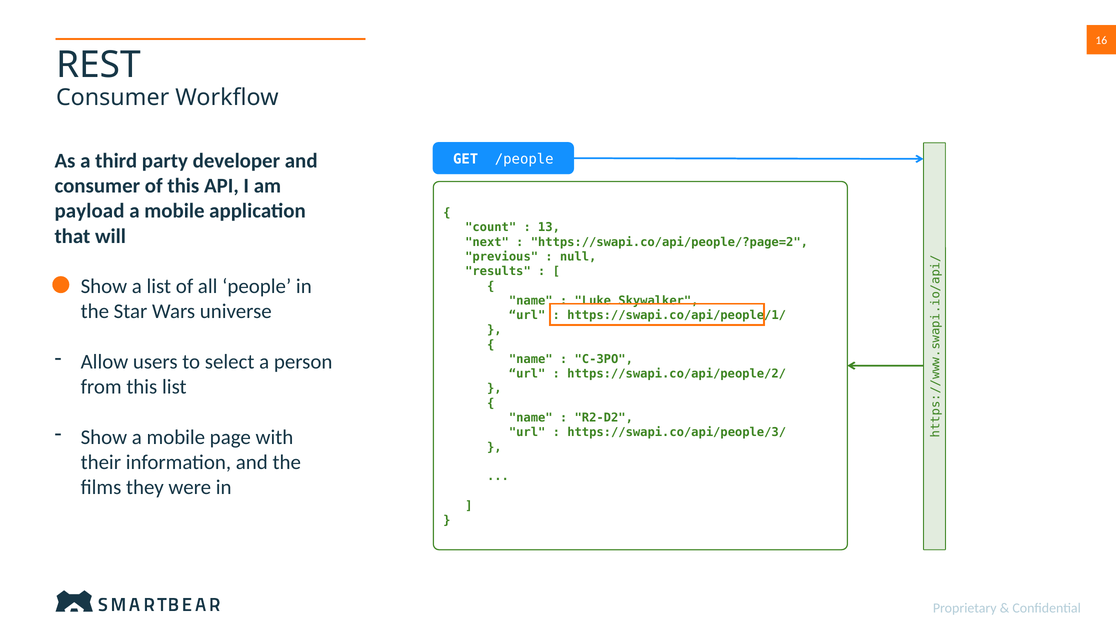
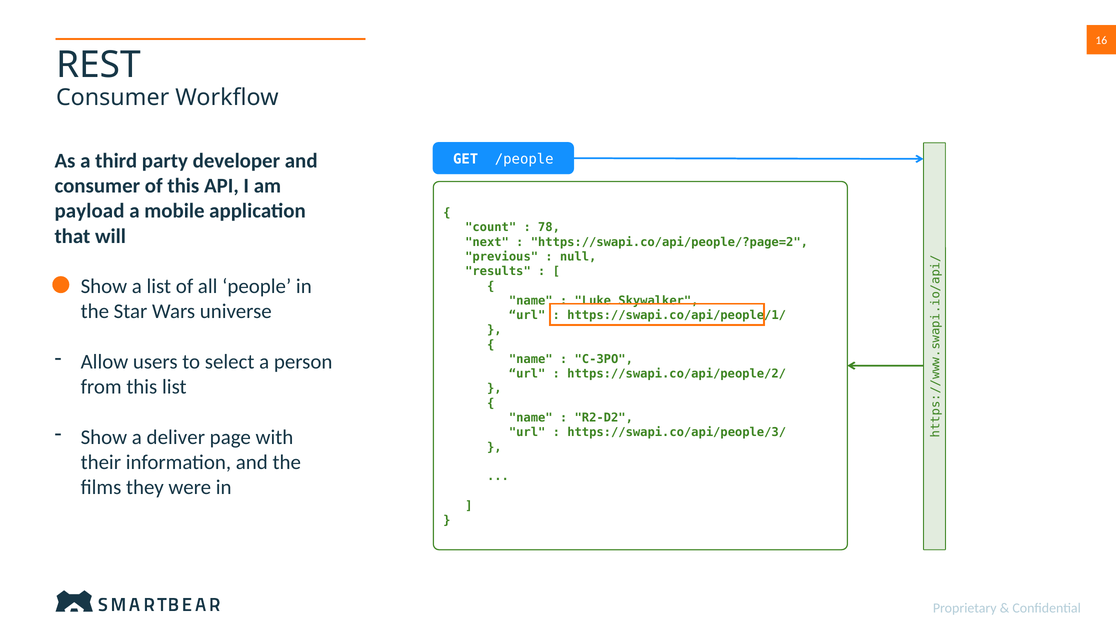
13: 13 -> 78
Show a mobile: mobile -> deliver
